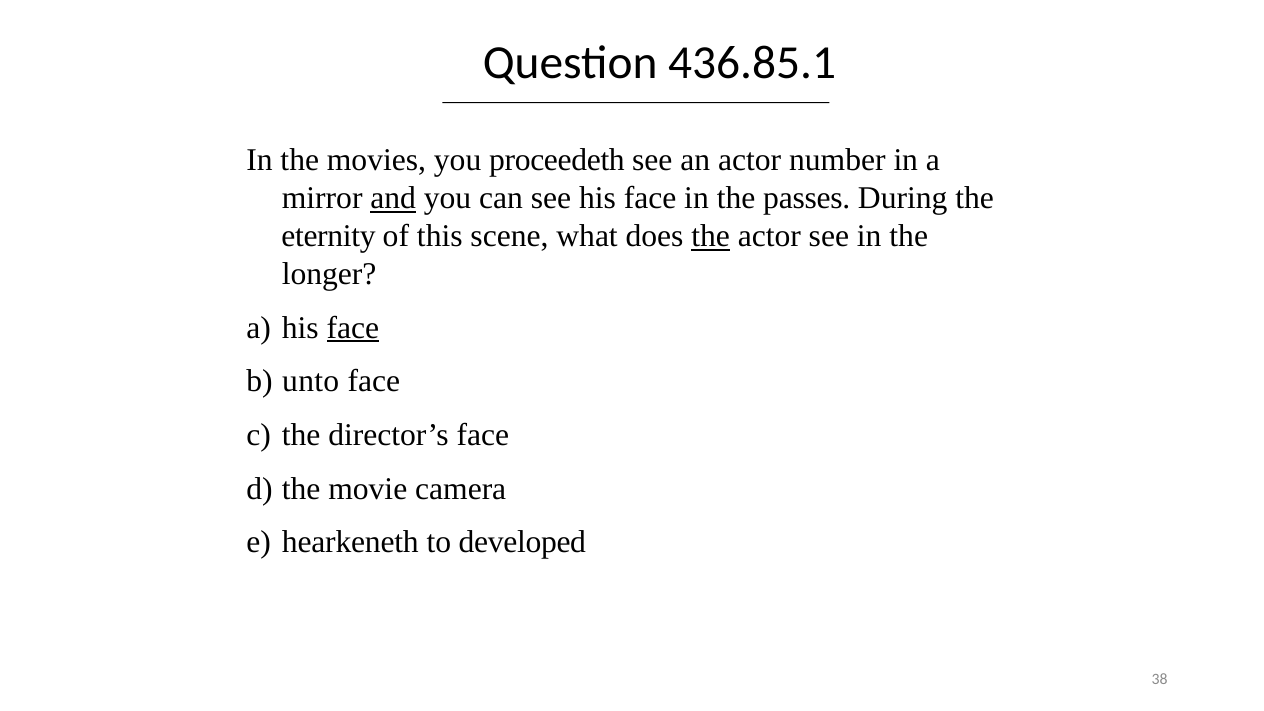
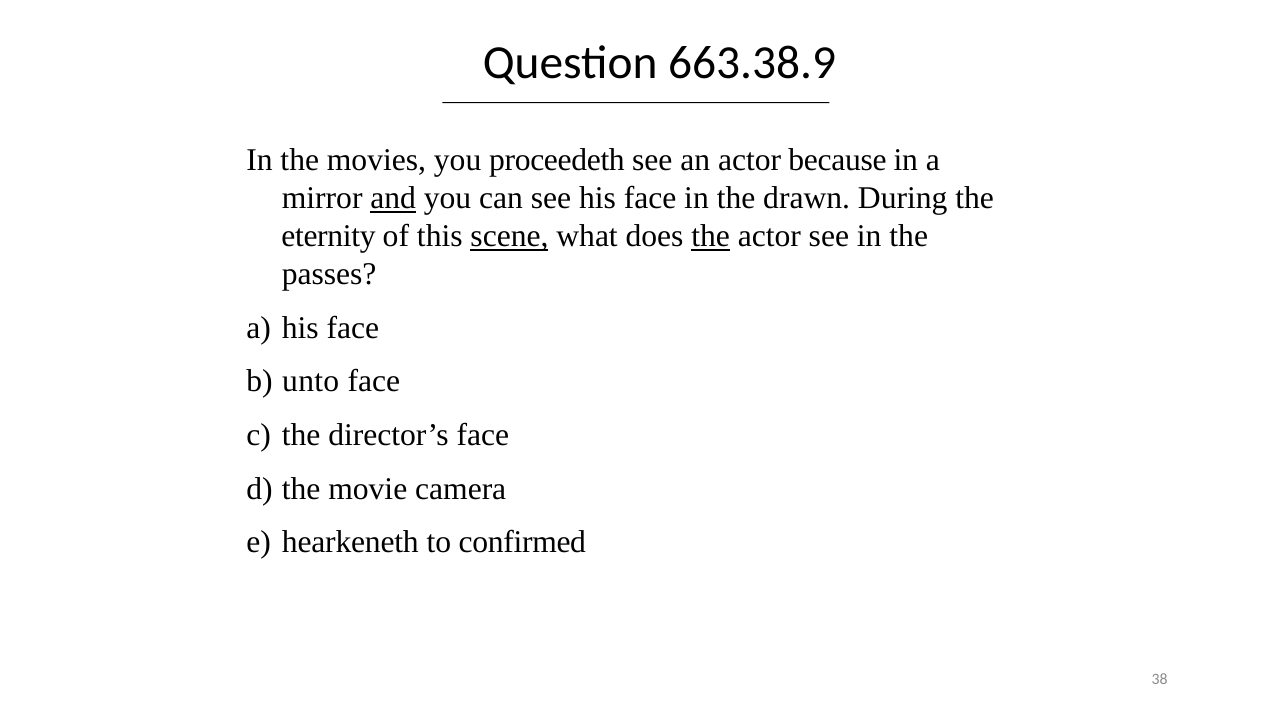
436.85.1: 436.85.1 -> 663.38.9
number: number -> because
passes: passes -> drawn
scene underline: none -> present
longer: longer -> passes
face at (353, 328) underline: present -> none
developed: developed -> confirmed
